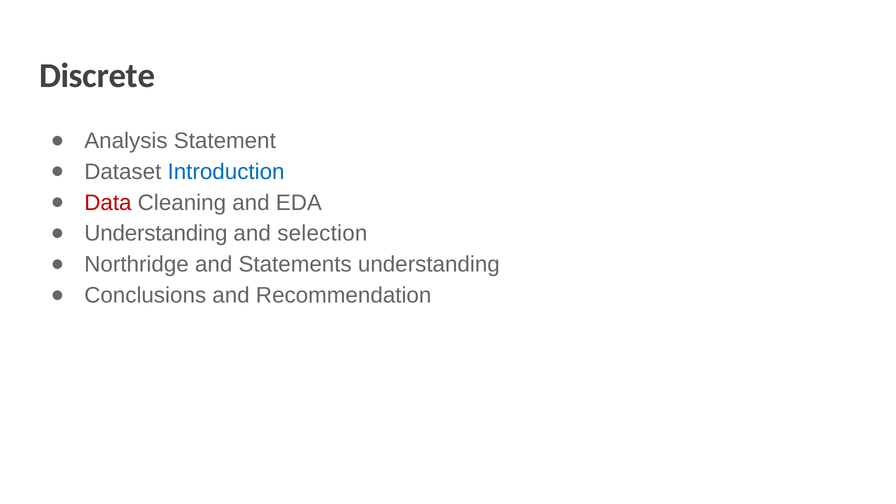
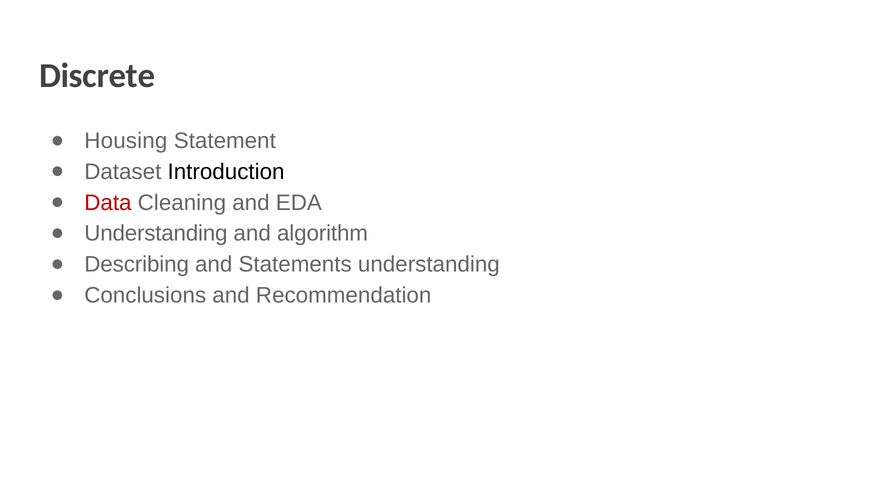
Analysis: Analysis -> Housing
Introduction colour: blue -> black
selection: selection -> algorithm
Northridge: Northridge -> Describing
